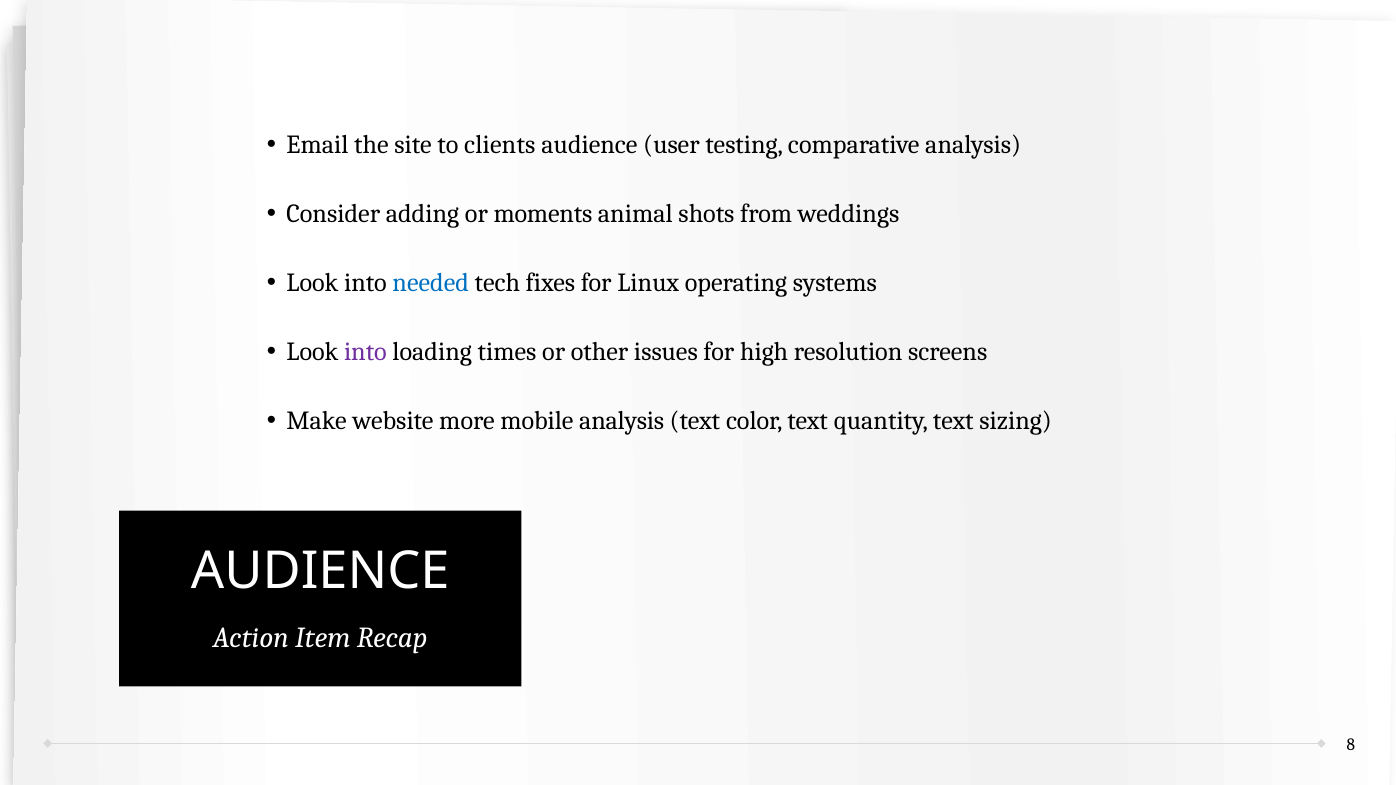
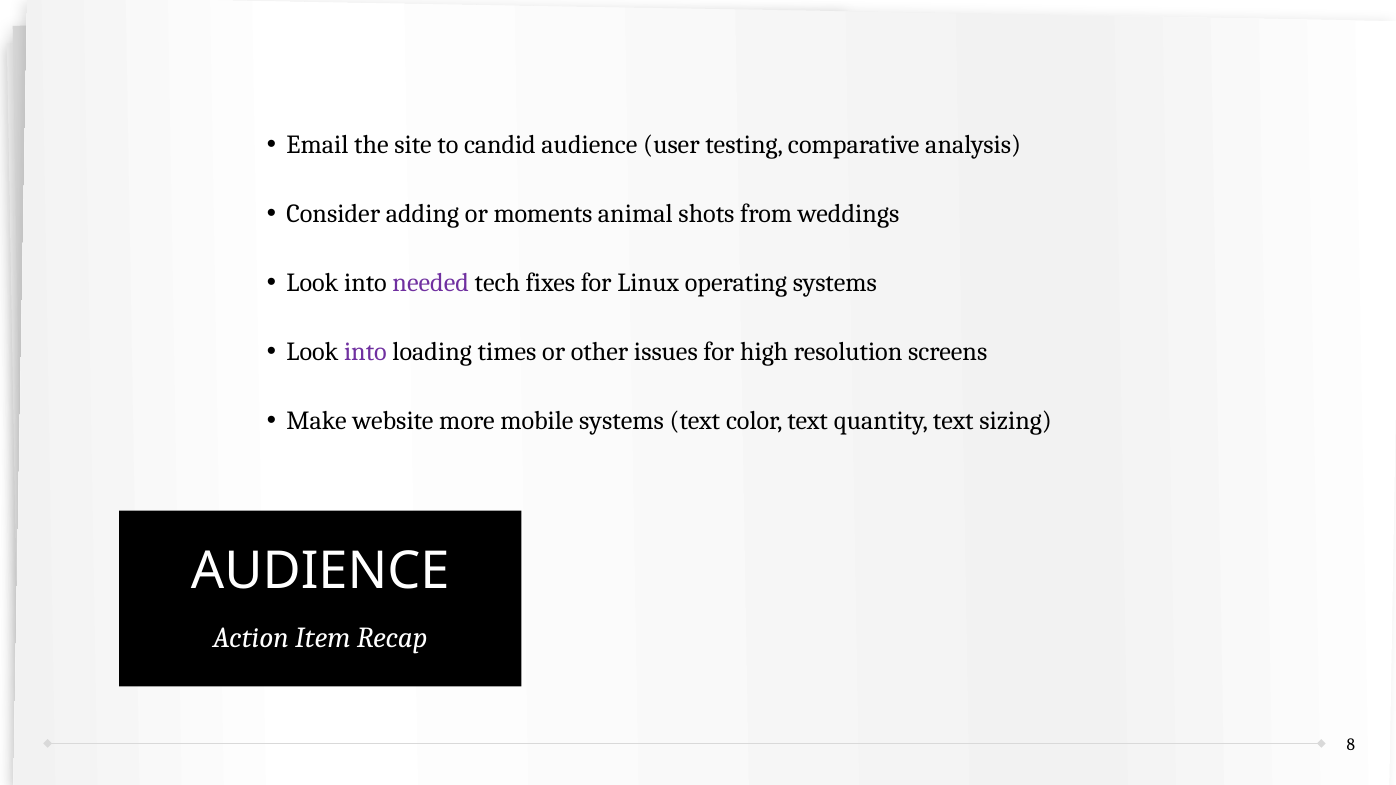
clients: clients -> candid
needed colour: blue -> purple
mobile analysis: analysis -> systems
